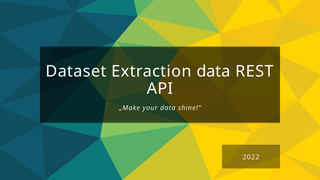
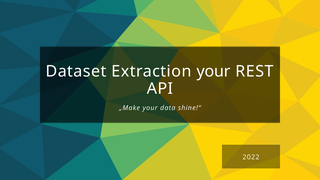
Extraction data: data -> your
